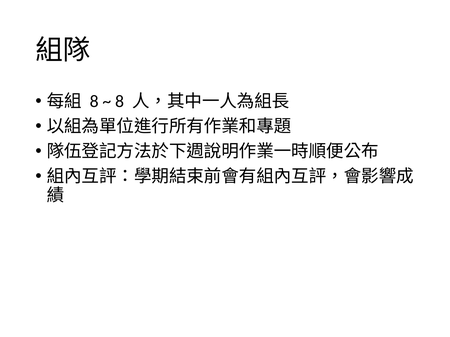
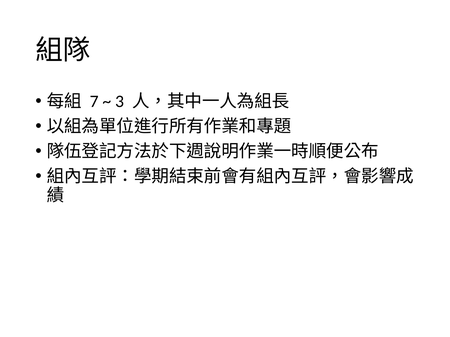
8 at (94, 101): 8 -> 7
8 at (120, 101): 8 -> 3
